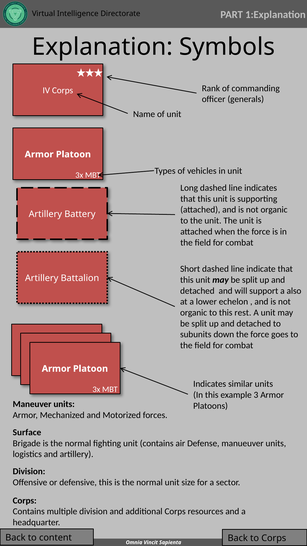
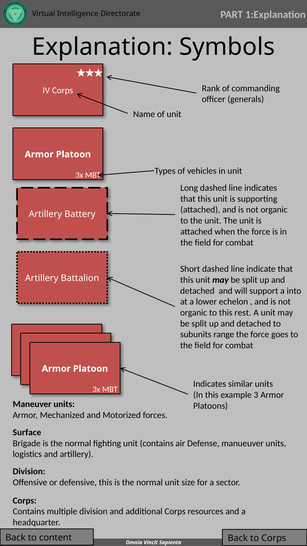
also: also -> into
down: down -> range
